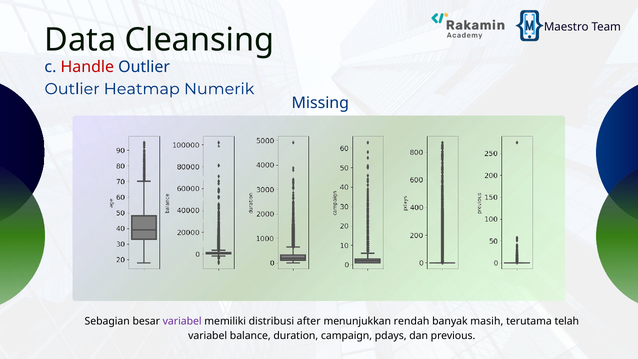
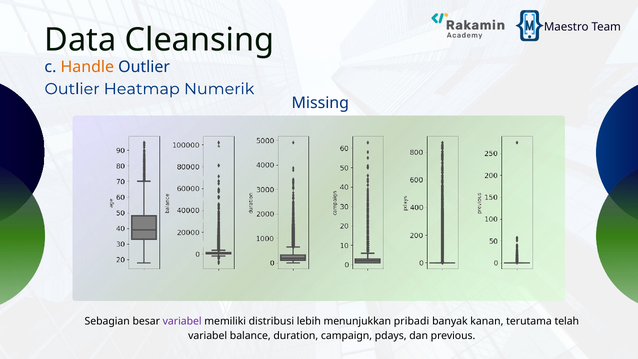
Handle colour: red -> orange
after: after -> lebih
rendah: rendah -> pribadi
masih: masih -> kanan
